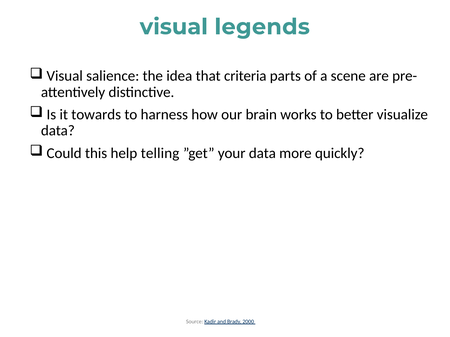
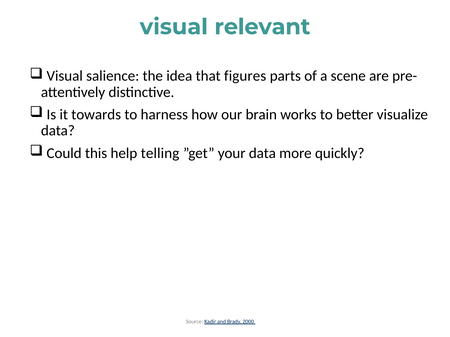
legends: legends -> relevant
criteria: criteria -> figures
